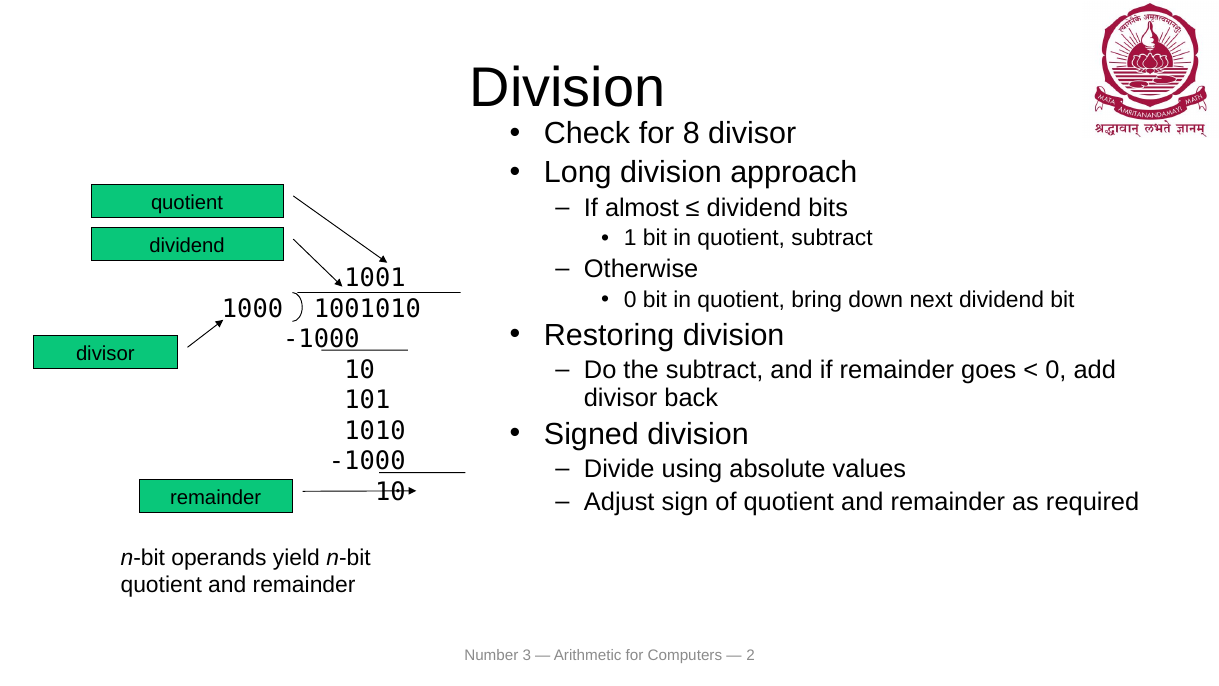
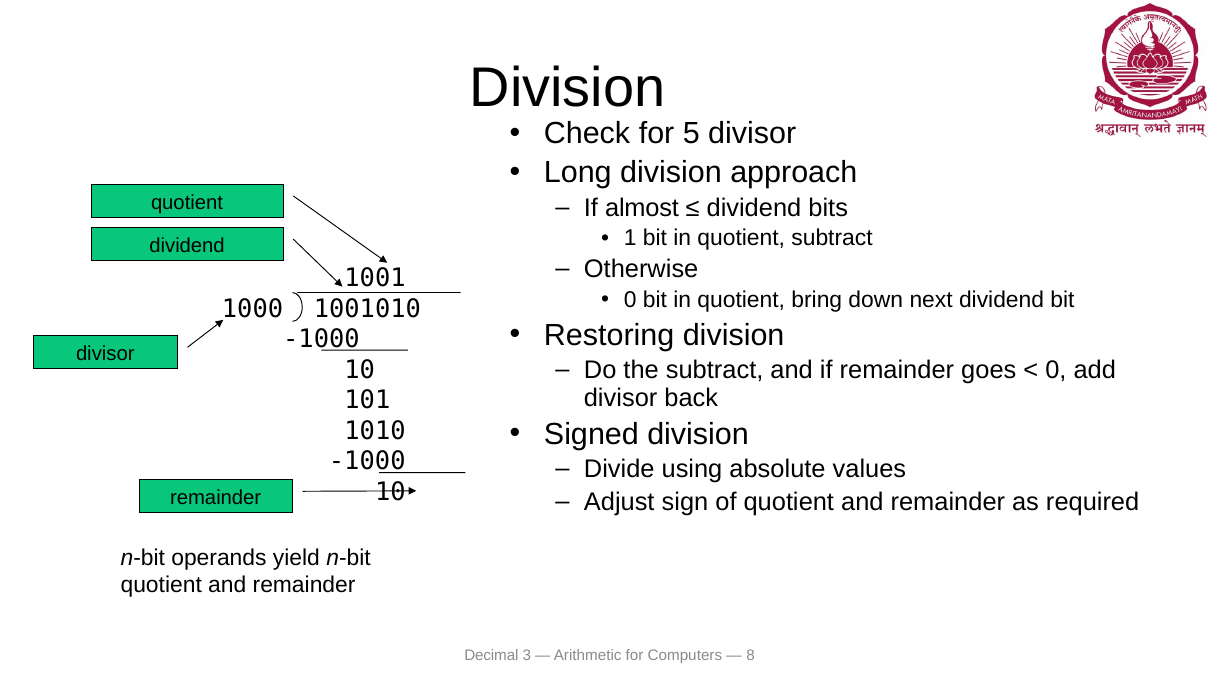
8: 8 -> 5
Number: Number -> Decimal
2: 2 -> 8
